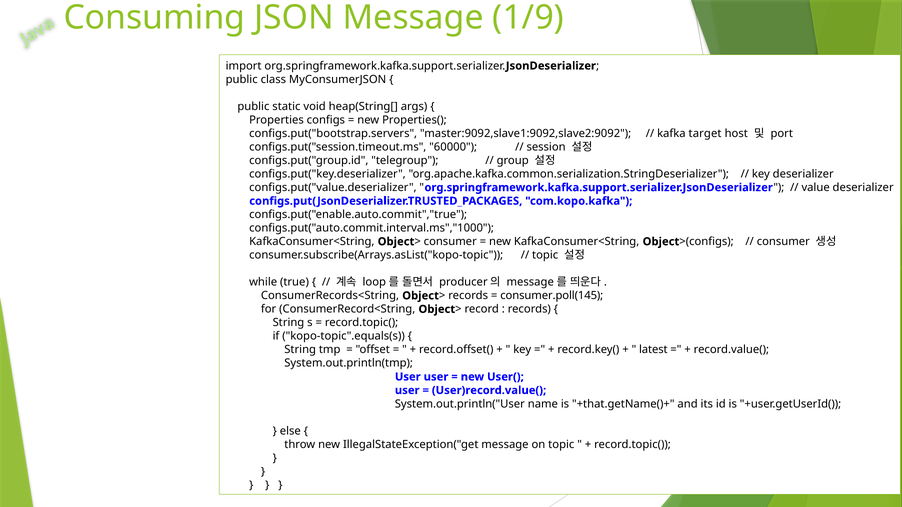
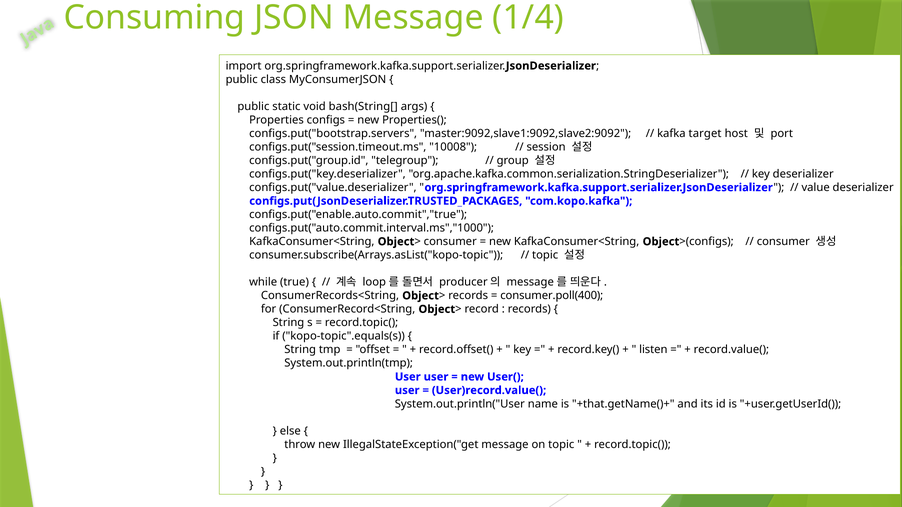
1/9: 1/9 -> 1/4
heap(String[: heap(String[ -> bash(String[
60000: 60000 -> 10008
consumer.poll(145: consumer.poll(145 -> consumer.poll(400
latest: latest -> listen
